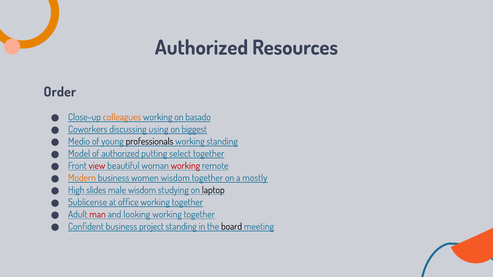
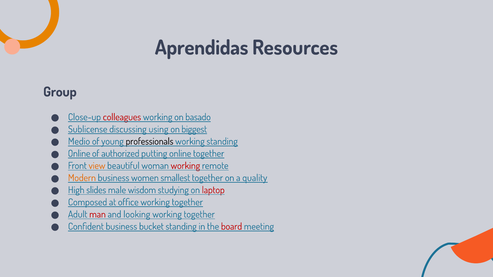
Authorized at (201, 48): Authorized -> Aprendidas
Order: Order -> Group
colleagues colour: orange -> red
Coworkers: Coworkers -> Sublicense
Model at (79, 154): Model -> Online
putting select: select -> online
view colour: red -> orange
women wisdom: wisdom -> smallest
mostly: mostly -> quality
laptop colour: black -> red
Sublicense: Sublicense -> Composed
project: project -> bucket
board colour: black -> red
